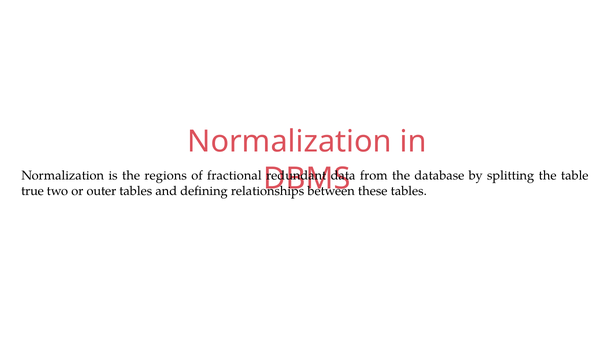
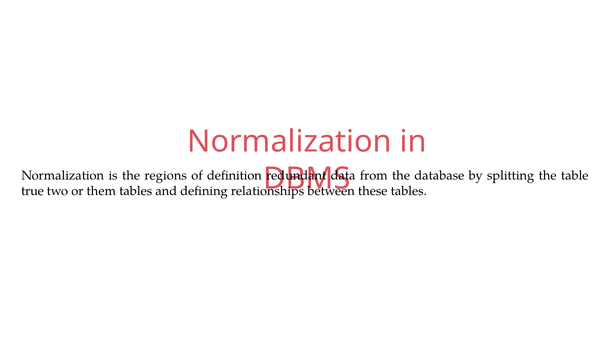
fractional: fractional -> definition
outer: outer -> them
